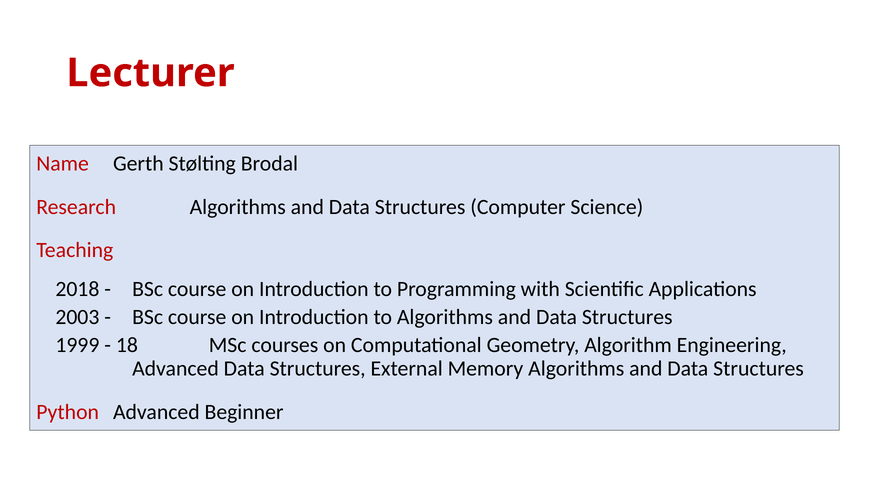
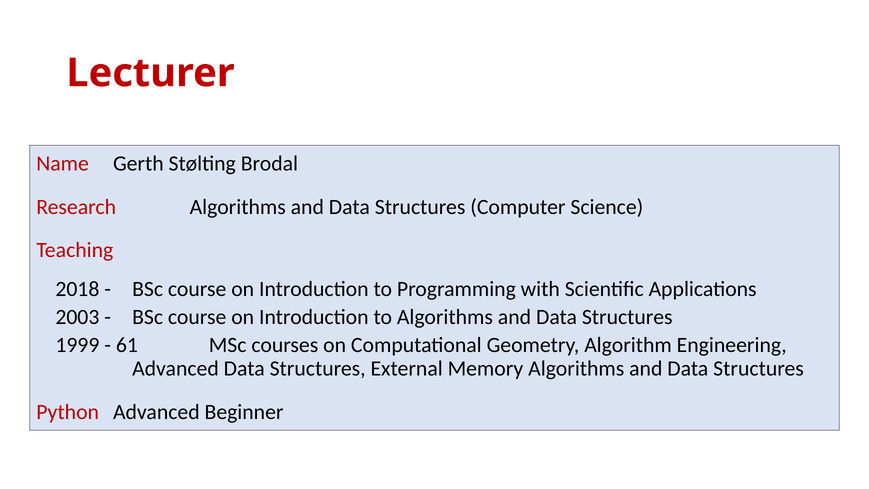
18: 18 -> 61
